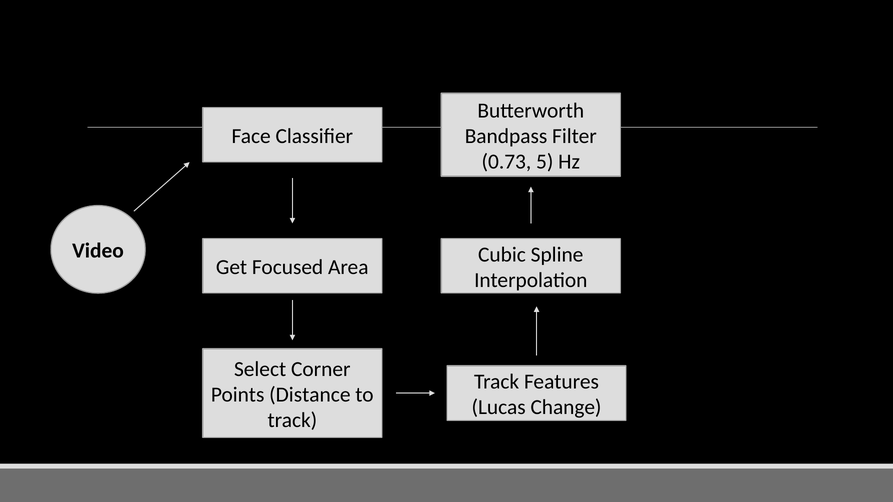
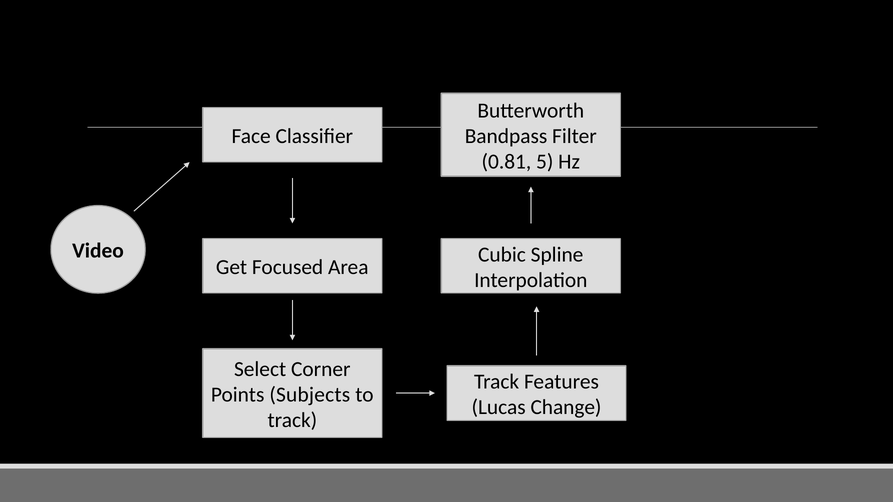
0.73: 0.73 -> 0.81
Distance: Distance -> Subjects
